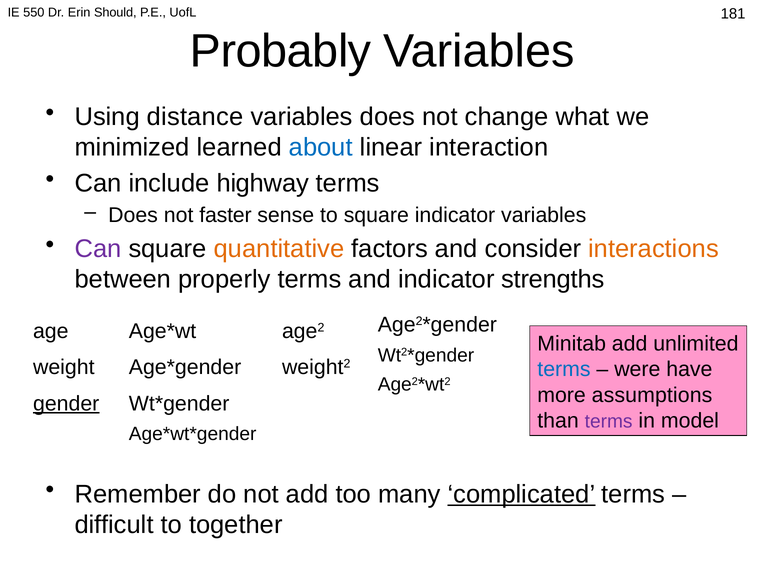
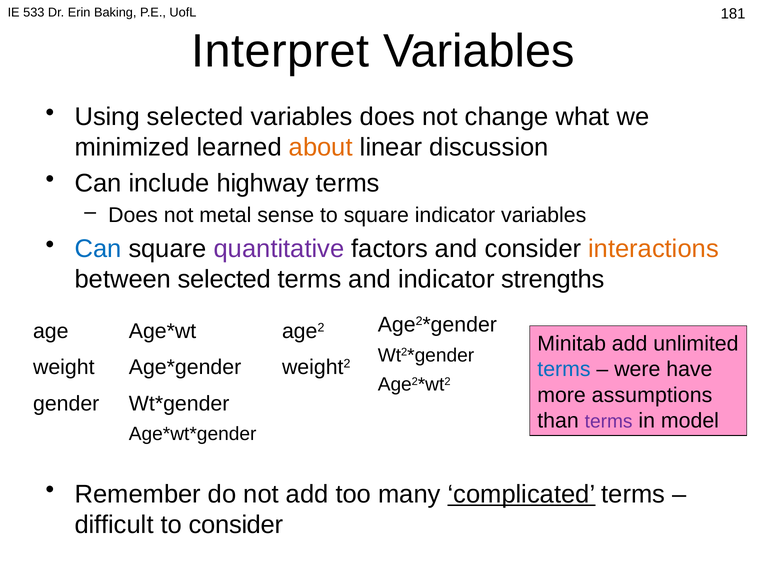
550: 550 -> 533
Should: Should -> Baking
Probably: Probably -> Interpret
Using distance: distance -> selected
about colour: blue -> orange
interaction: interaction -> discussion
faster: faster -> metal
Can at (98, 249) colour: purple -> blue
quantitative colour: orange -> purple
between properly: properly -> selected
gender underline: present -> none
to together: together -> consider
